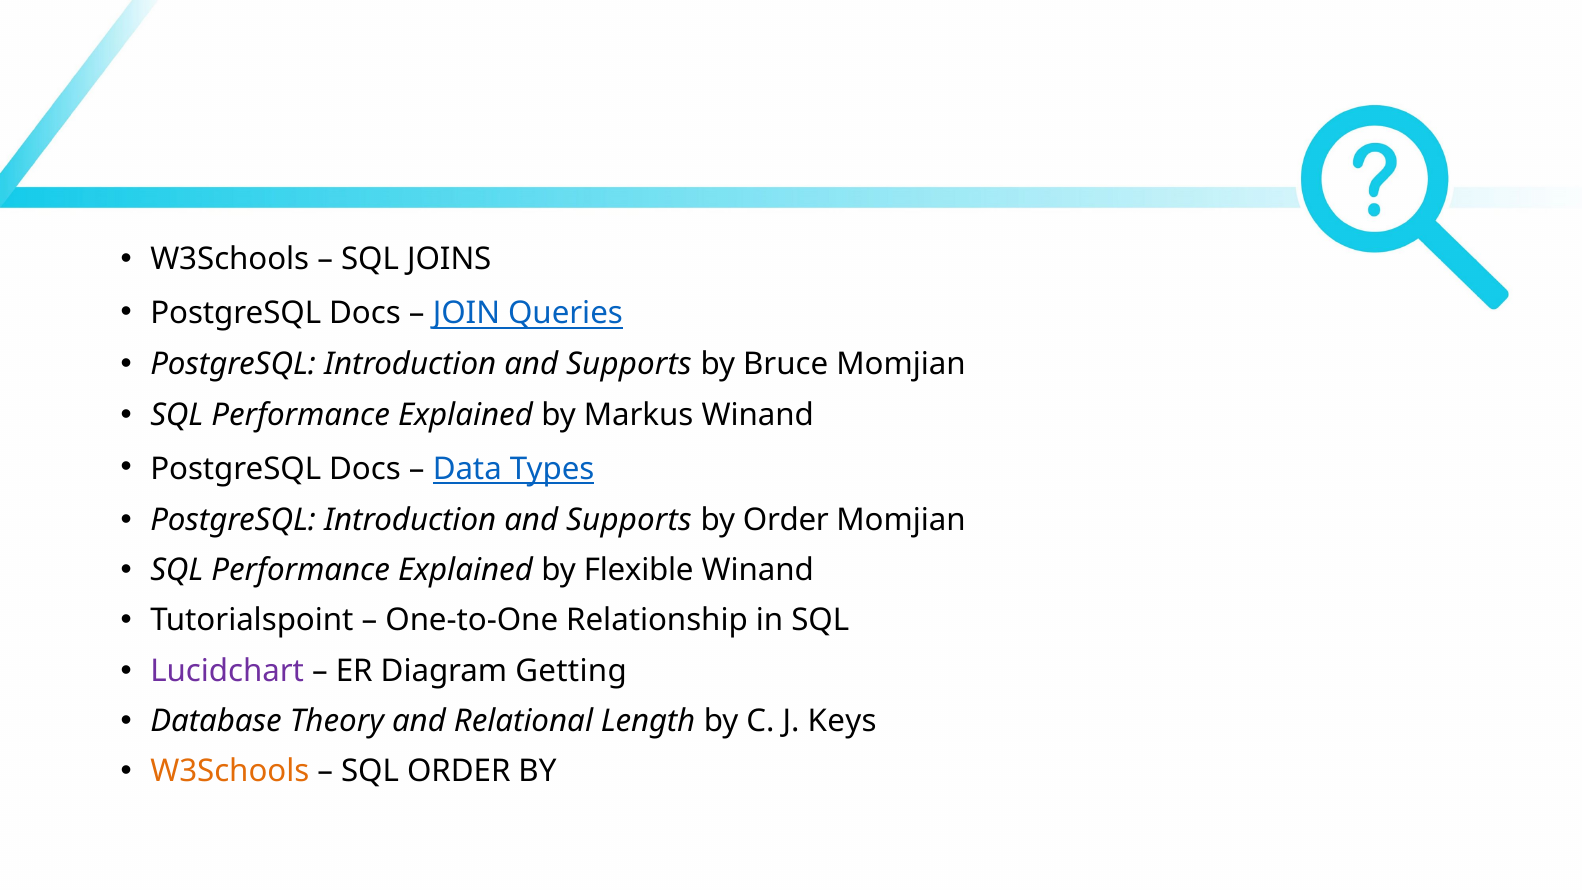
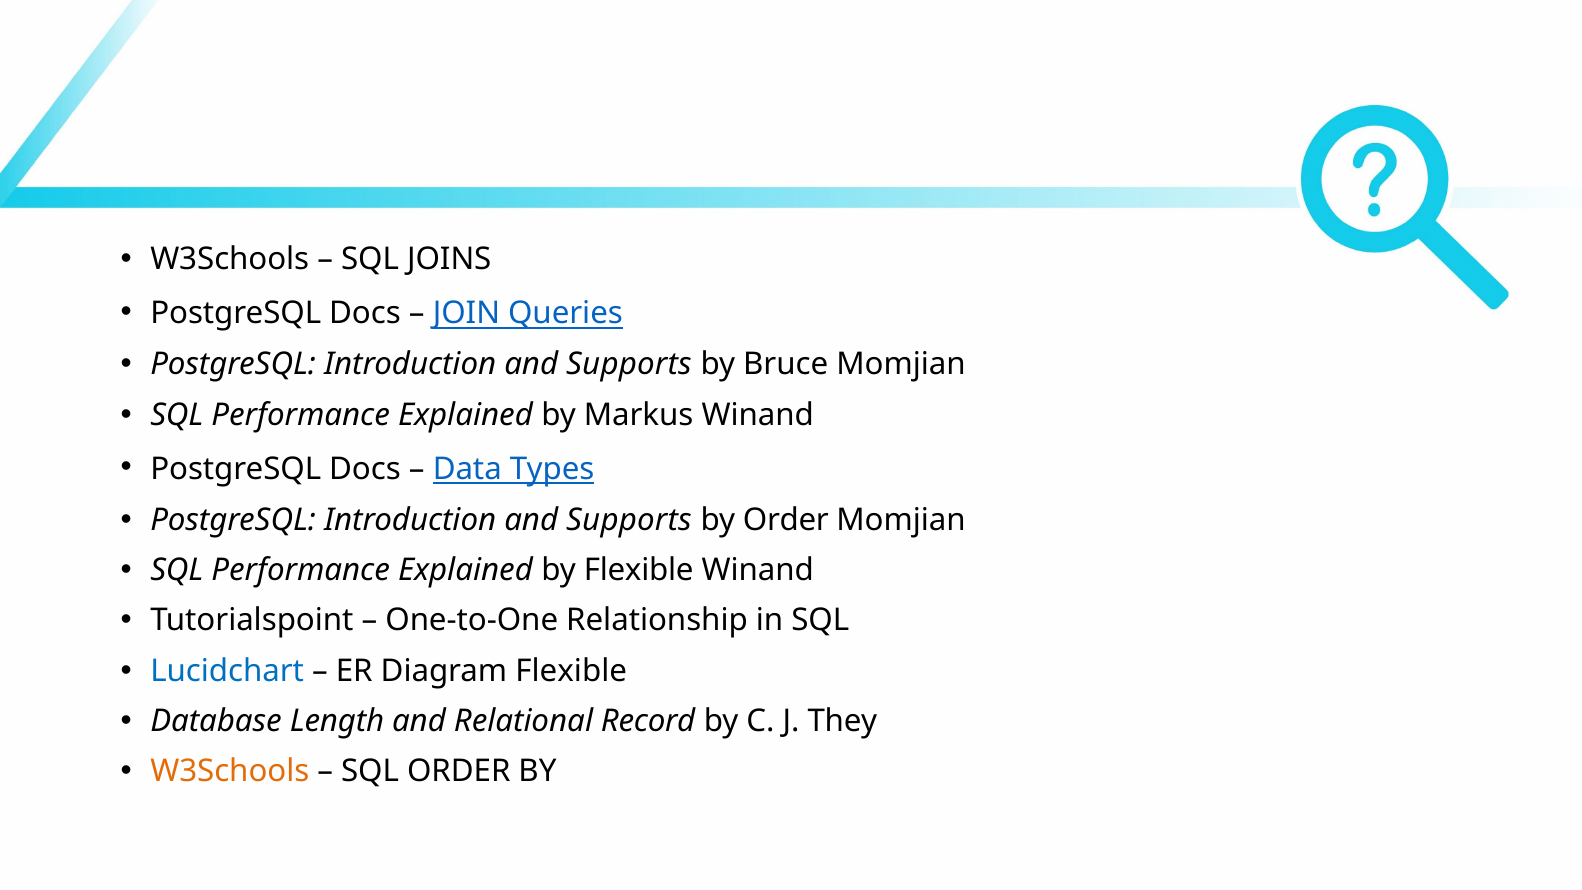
Lucidchart colour: purple -> blue
Diagram Getting: Getting -> Flexible
Theory: Theory -> Length
Length: Length -> Record
Keys: Keys -> They
